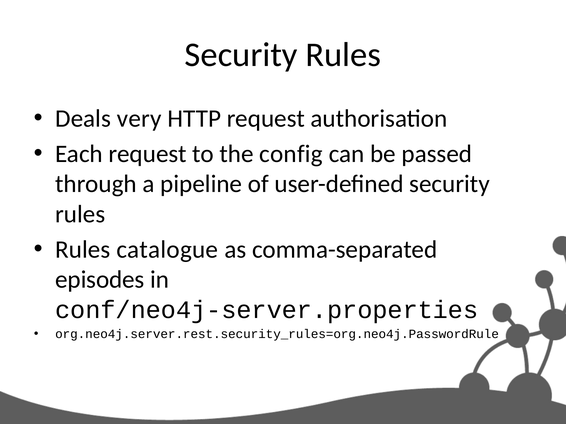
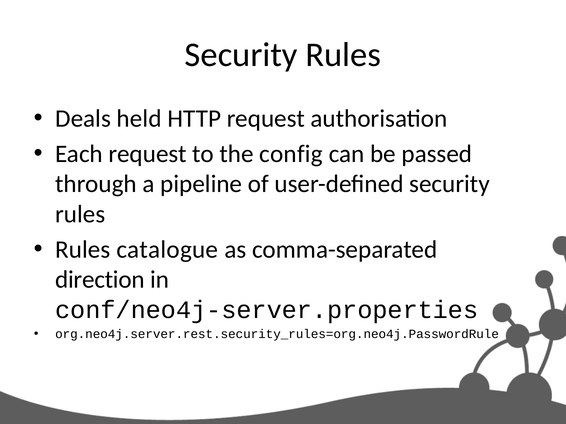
very: very -> held
episodes: episodes -> direction
